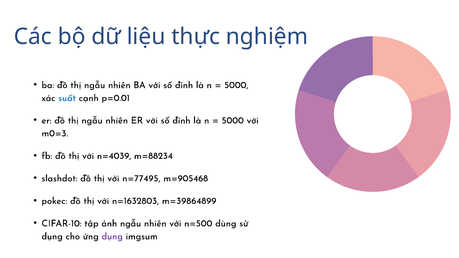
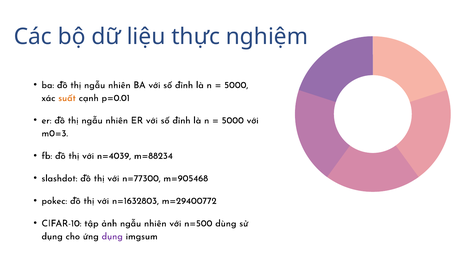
suất colour: blue -> orange
n=77495: n=77495 -> n=77300
m=39864899: m=39864899 -> m=29400772
